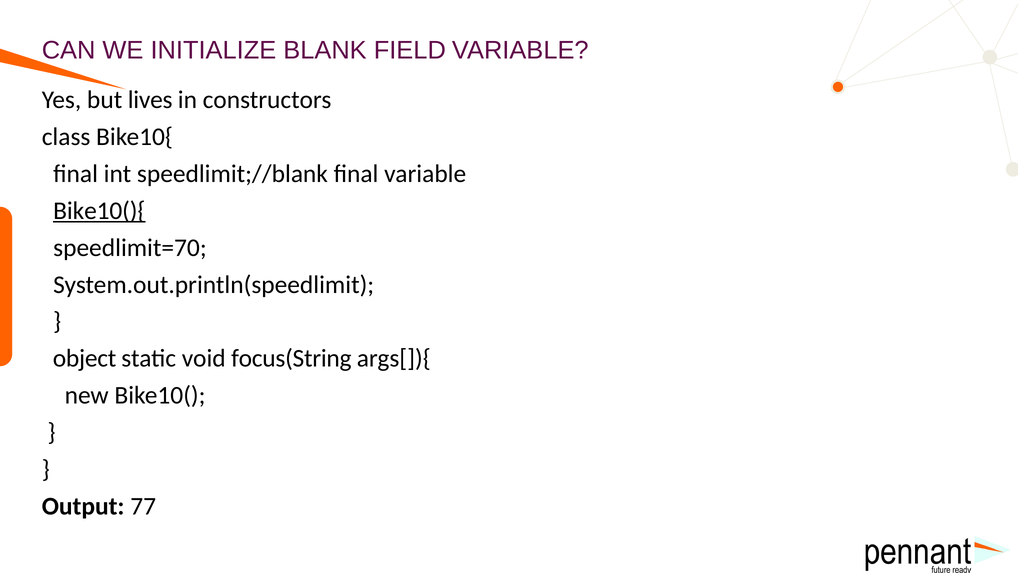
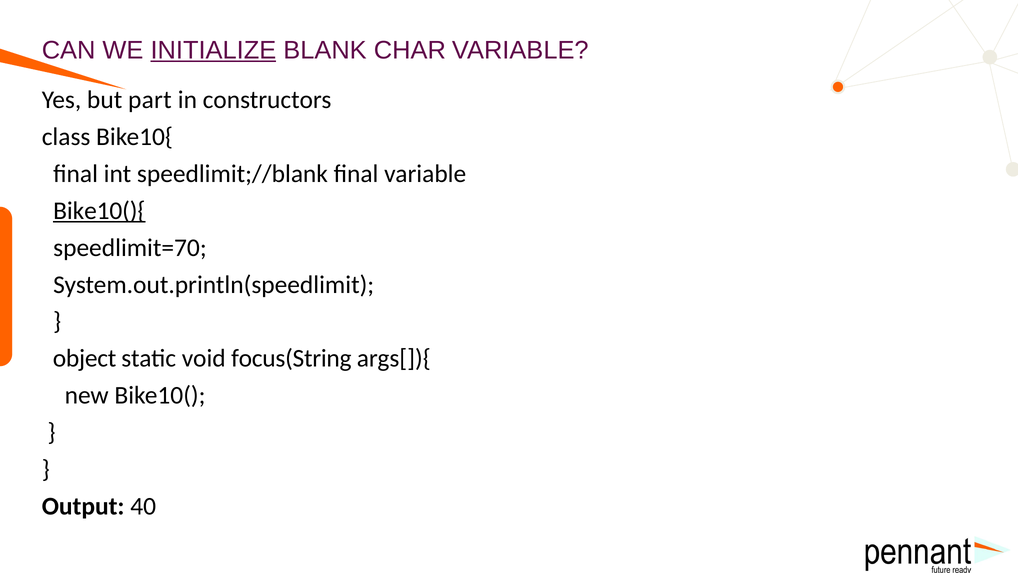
INITIALIZE underline: none -> present
FIELD: FIELD -> CHAR
lives: lives -> part
77: 77 -> 40
